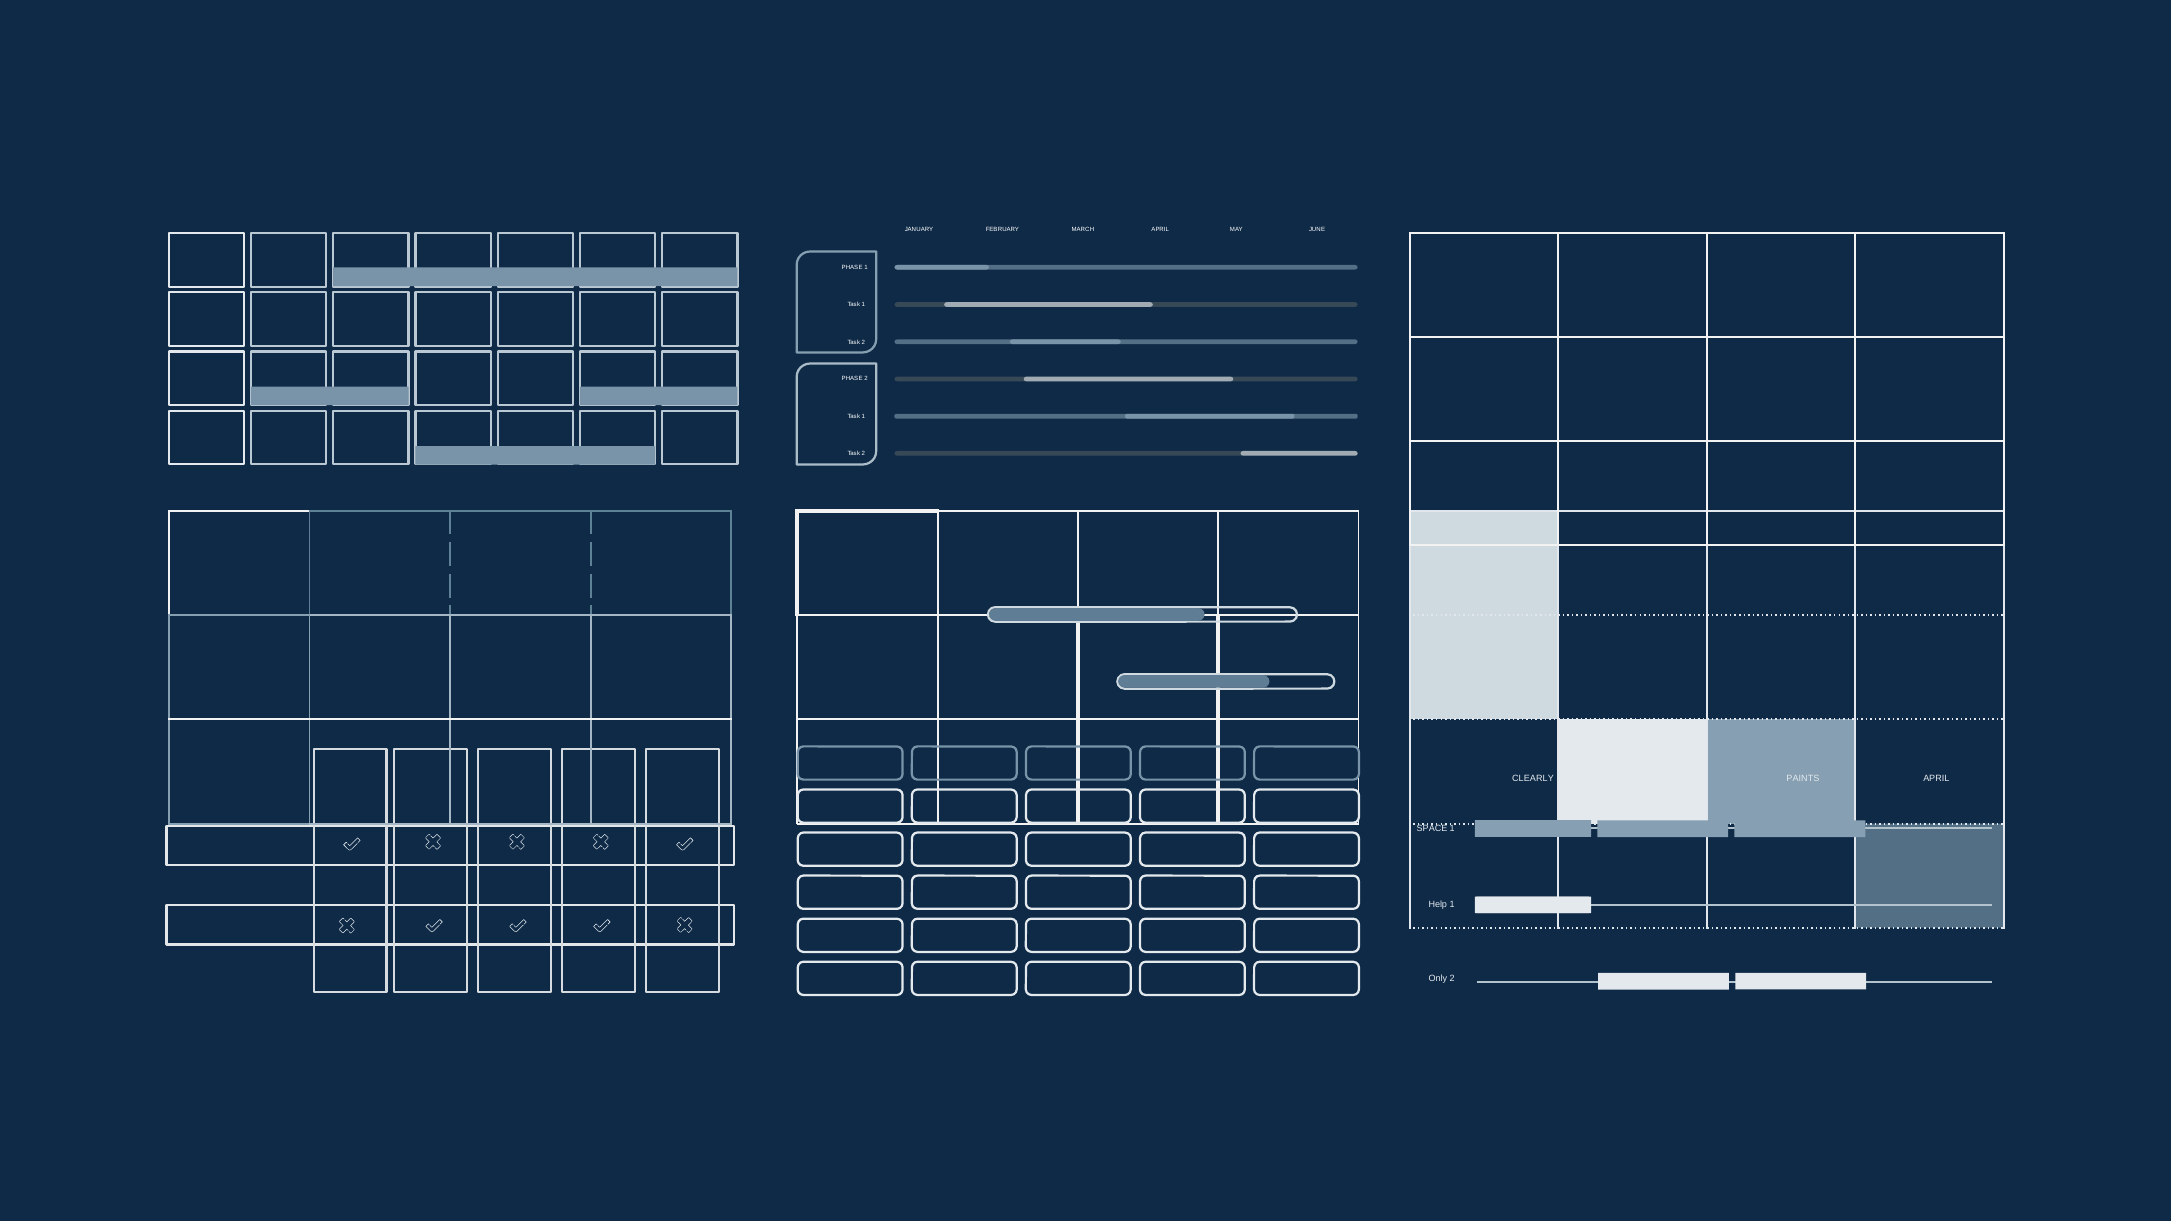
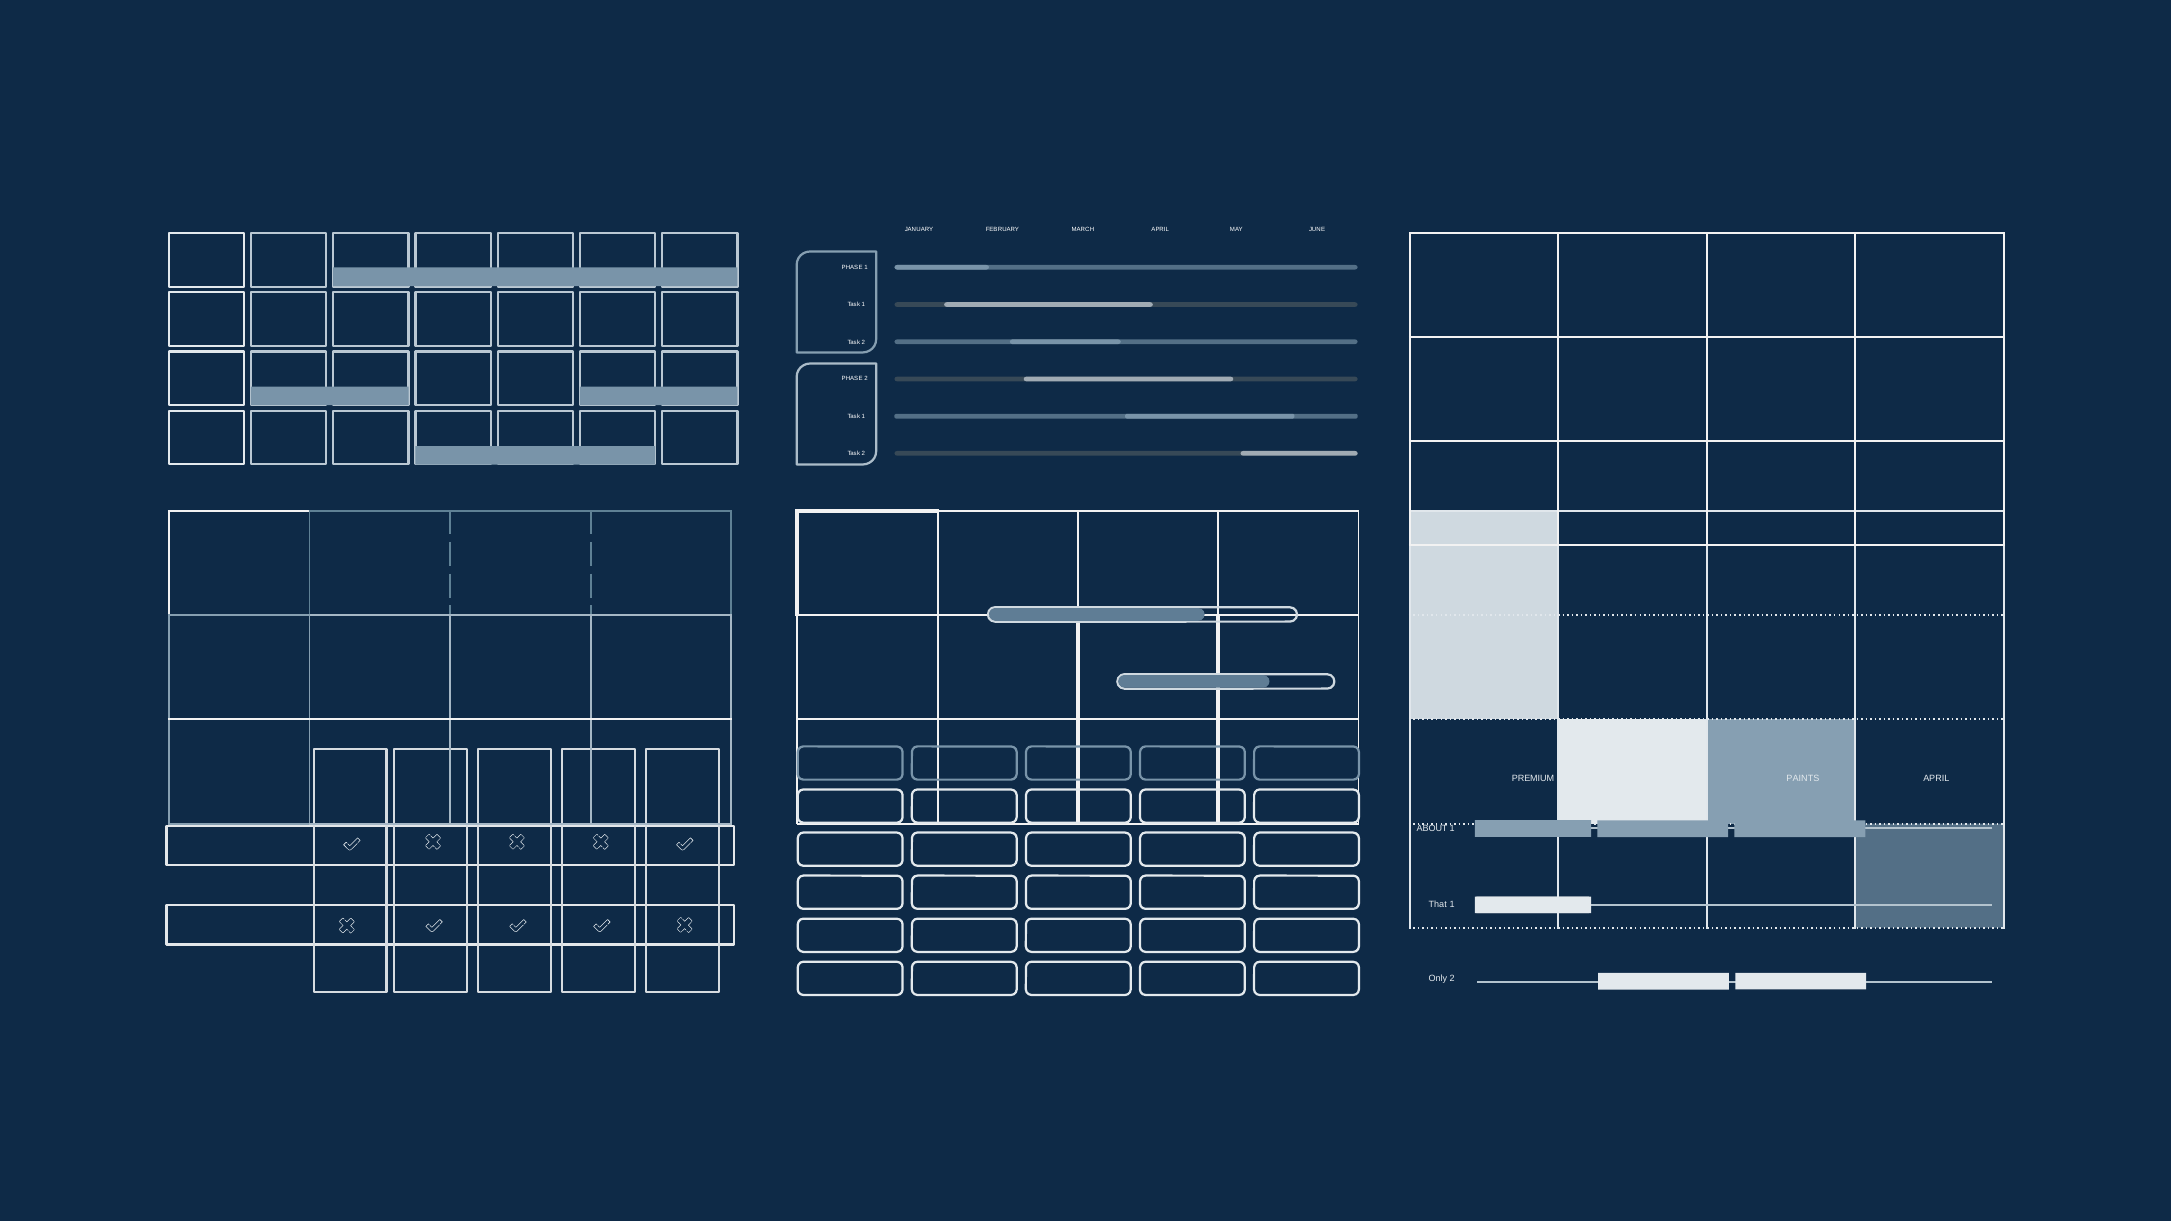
CLEARLY: CLEARLY -> PREMIUM
SPACE: SPACE -> ABOUT
Help: Help -> That
